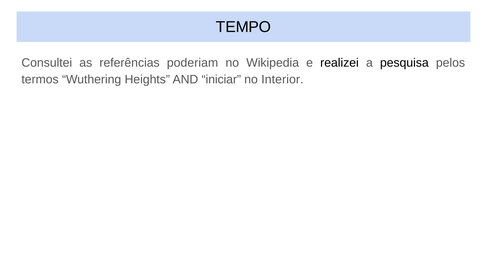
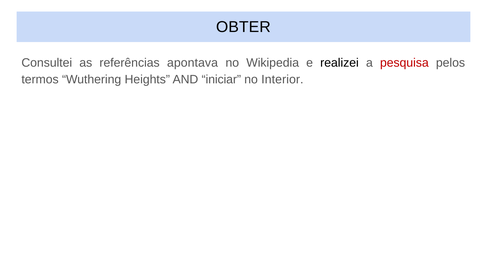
TEMPO: TEMPO -> OBTER
poderiam: poderiam -> apontava
pesquisa colour: black -> red
